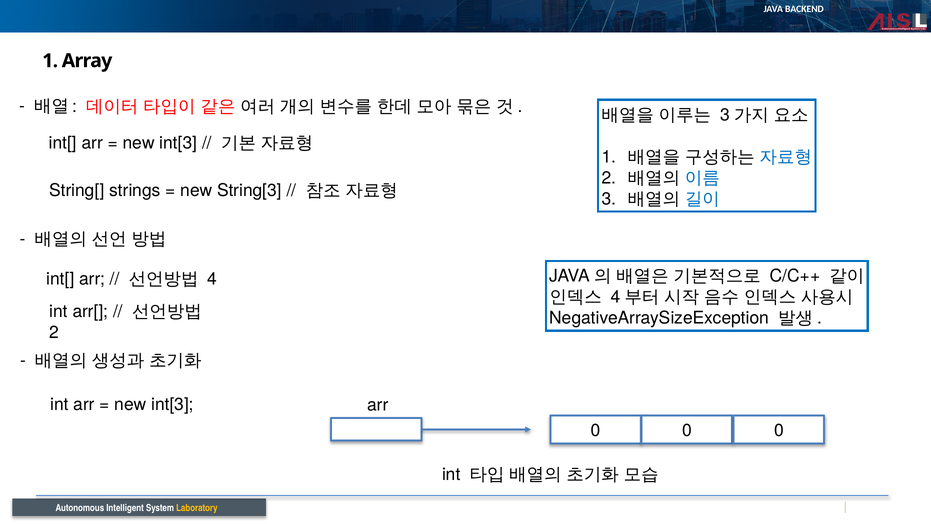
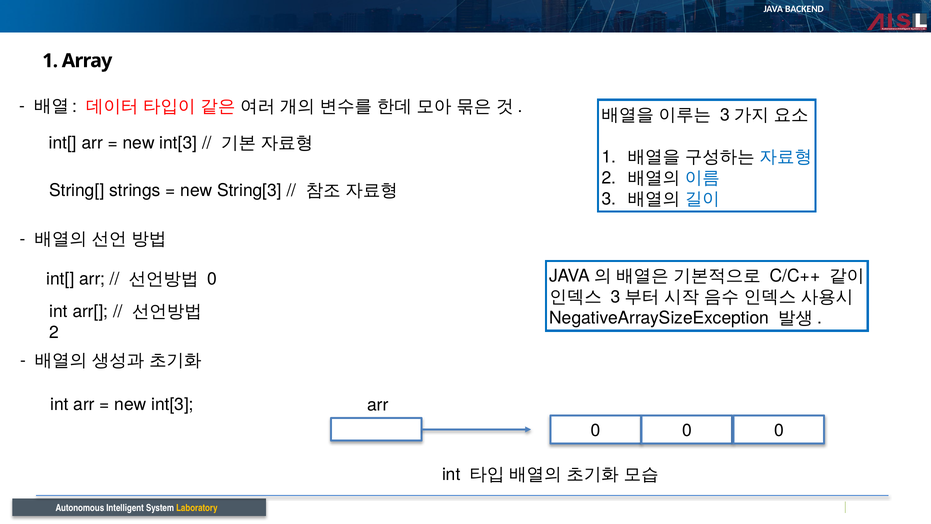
4 at (212, 279): 4 -> 0
4 at (616, 297): 4 -> 3
